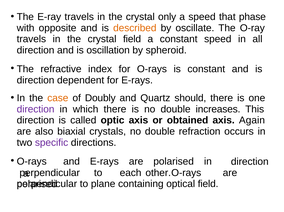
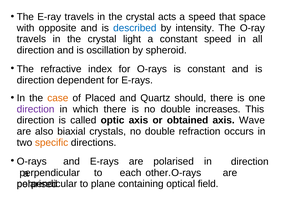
only: only -> acts
phase: phase -> space
described colour: orange -> blue
oscillate: oscillate -> intensity
crystal field: field -> light
Doubly: Doubly -> Placed
Again: Again -> Wave
specific colour: purple -> orange
